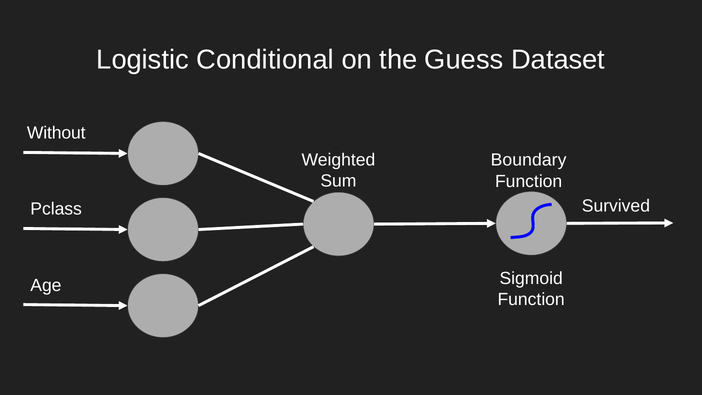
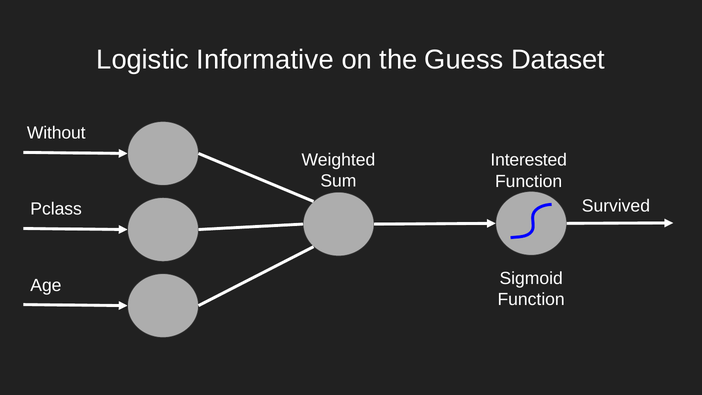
Conditional: Conditional -> Informative
Boundary: Boundary -> Interested
